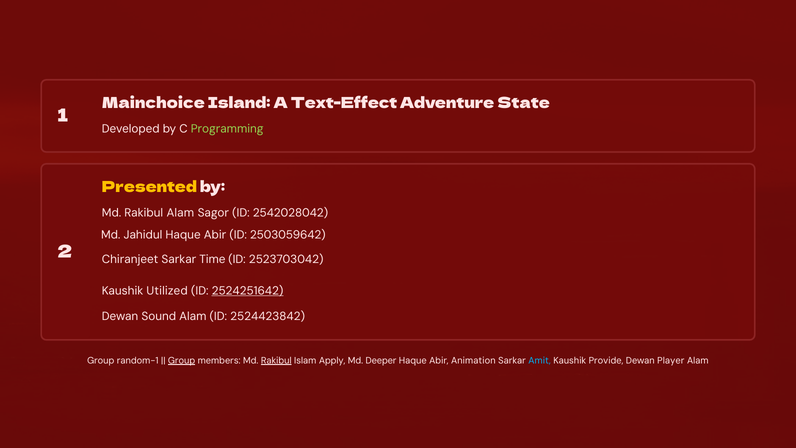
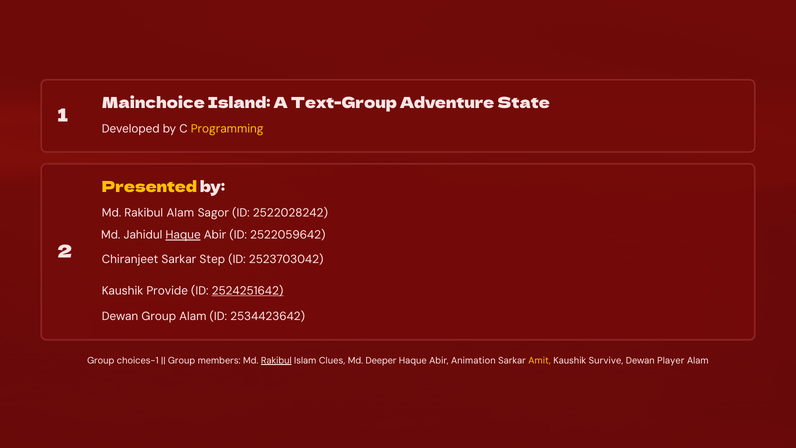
Text-Effect: Text-Effect -> Text-Group
Programming colour: light green -> yellow
2542028042: 2542028042 -> 2522028242
Haque at (183, 235) underline: none -> present
2503059642: 2503059642 -> 2522059642
Time: Time -> Step
Utilized: Utilized -> Provide
Dewan Sound: Sound -> Group
2524423842: 2524423842 -> 2534423642
random-1: random-1 -> choices-1
Group at (182, 360) underline: present -> none
Apply: Apply -> Clues
Amit colour: light blue -> yellow
Provide: Provide -> Survive
